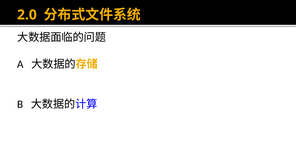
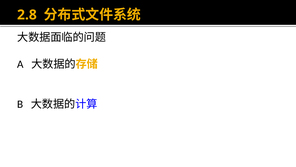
2.0: 2.0 -> 2.8
